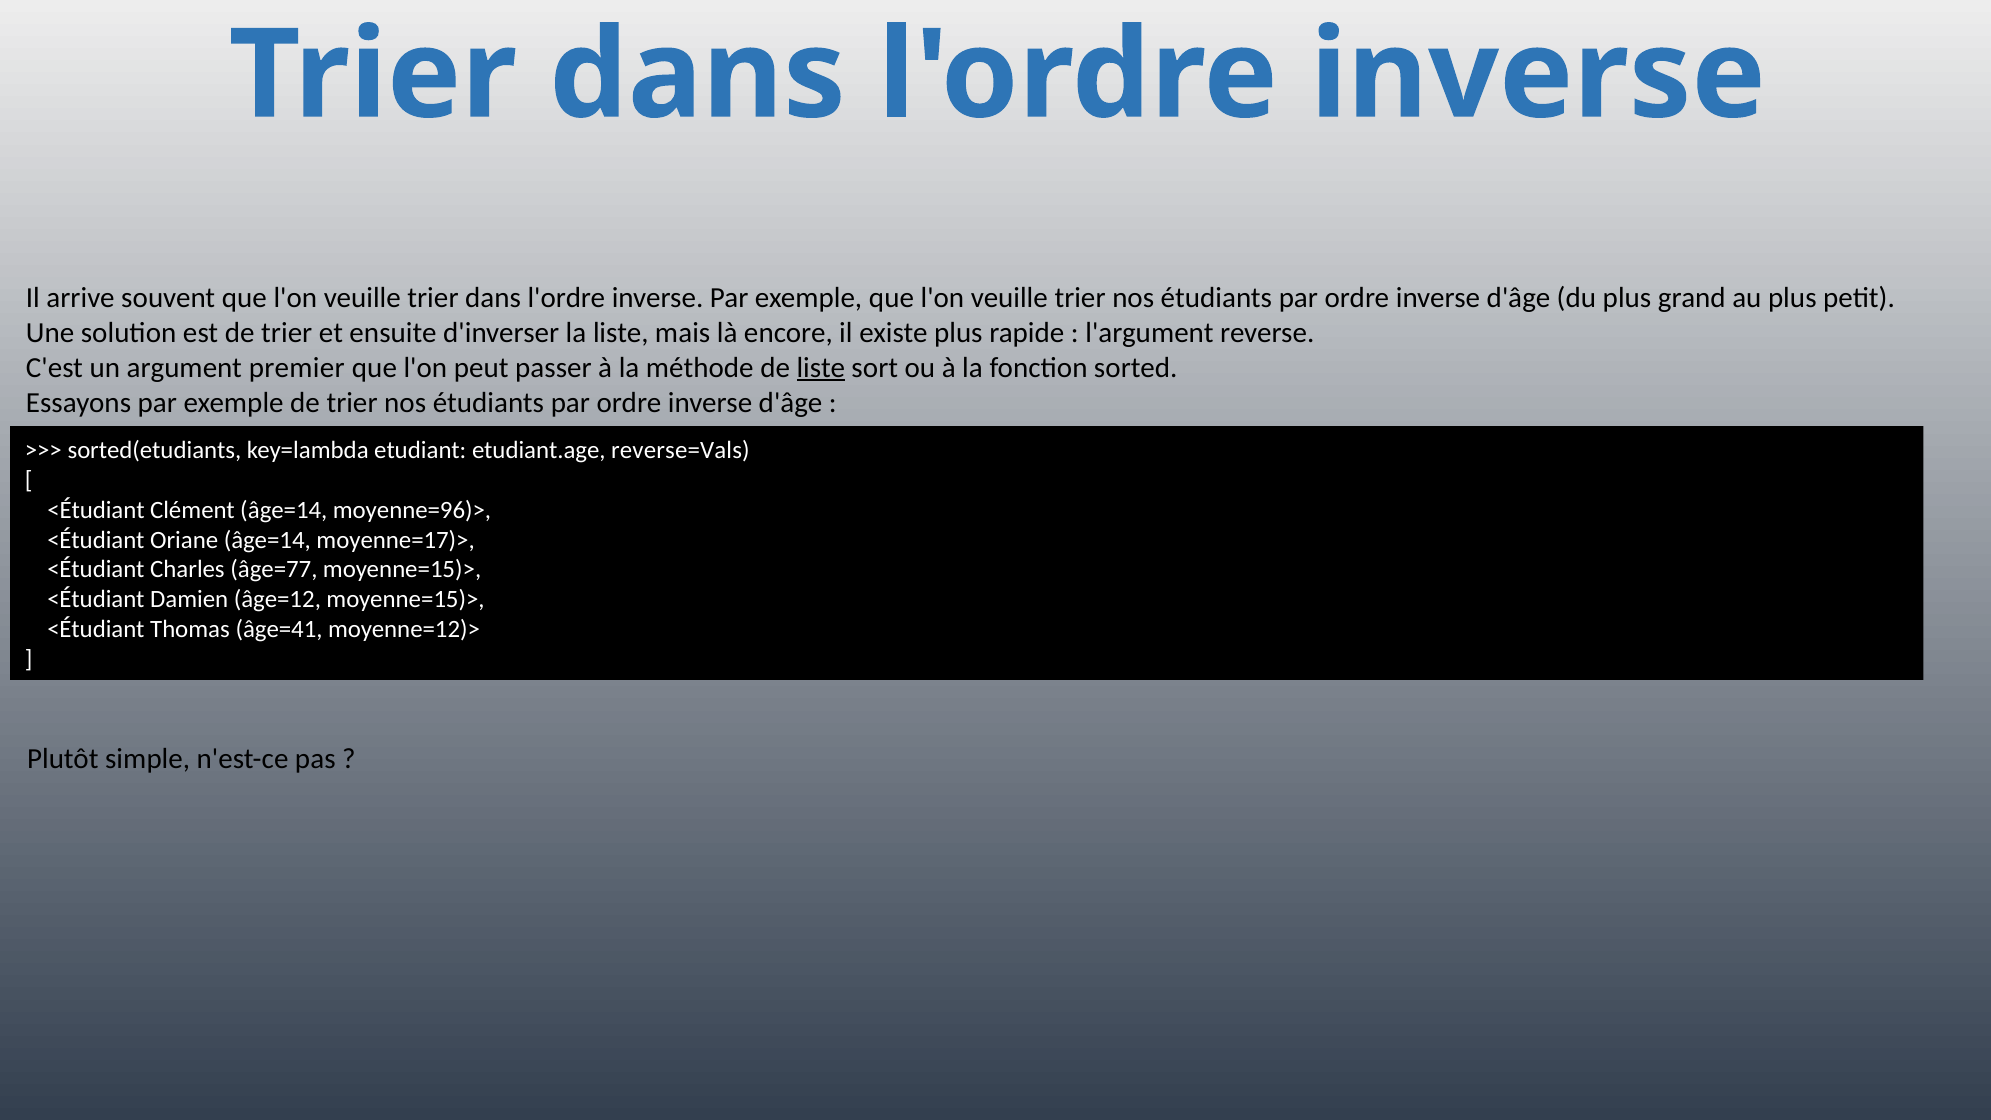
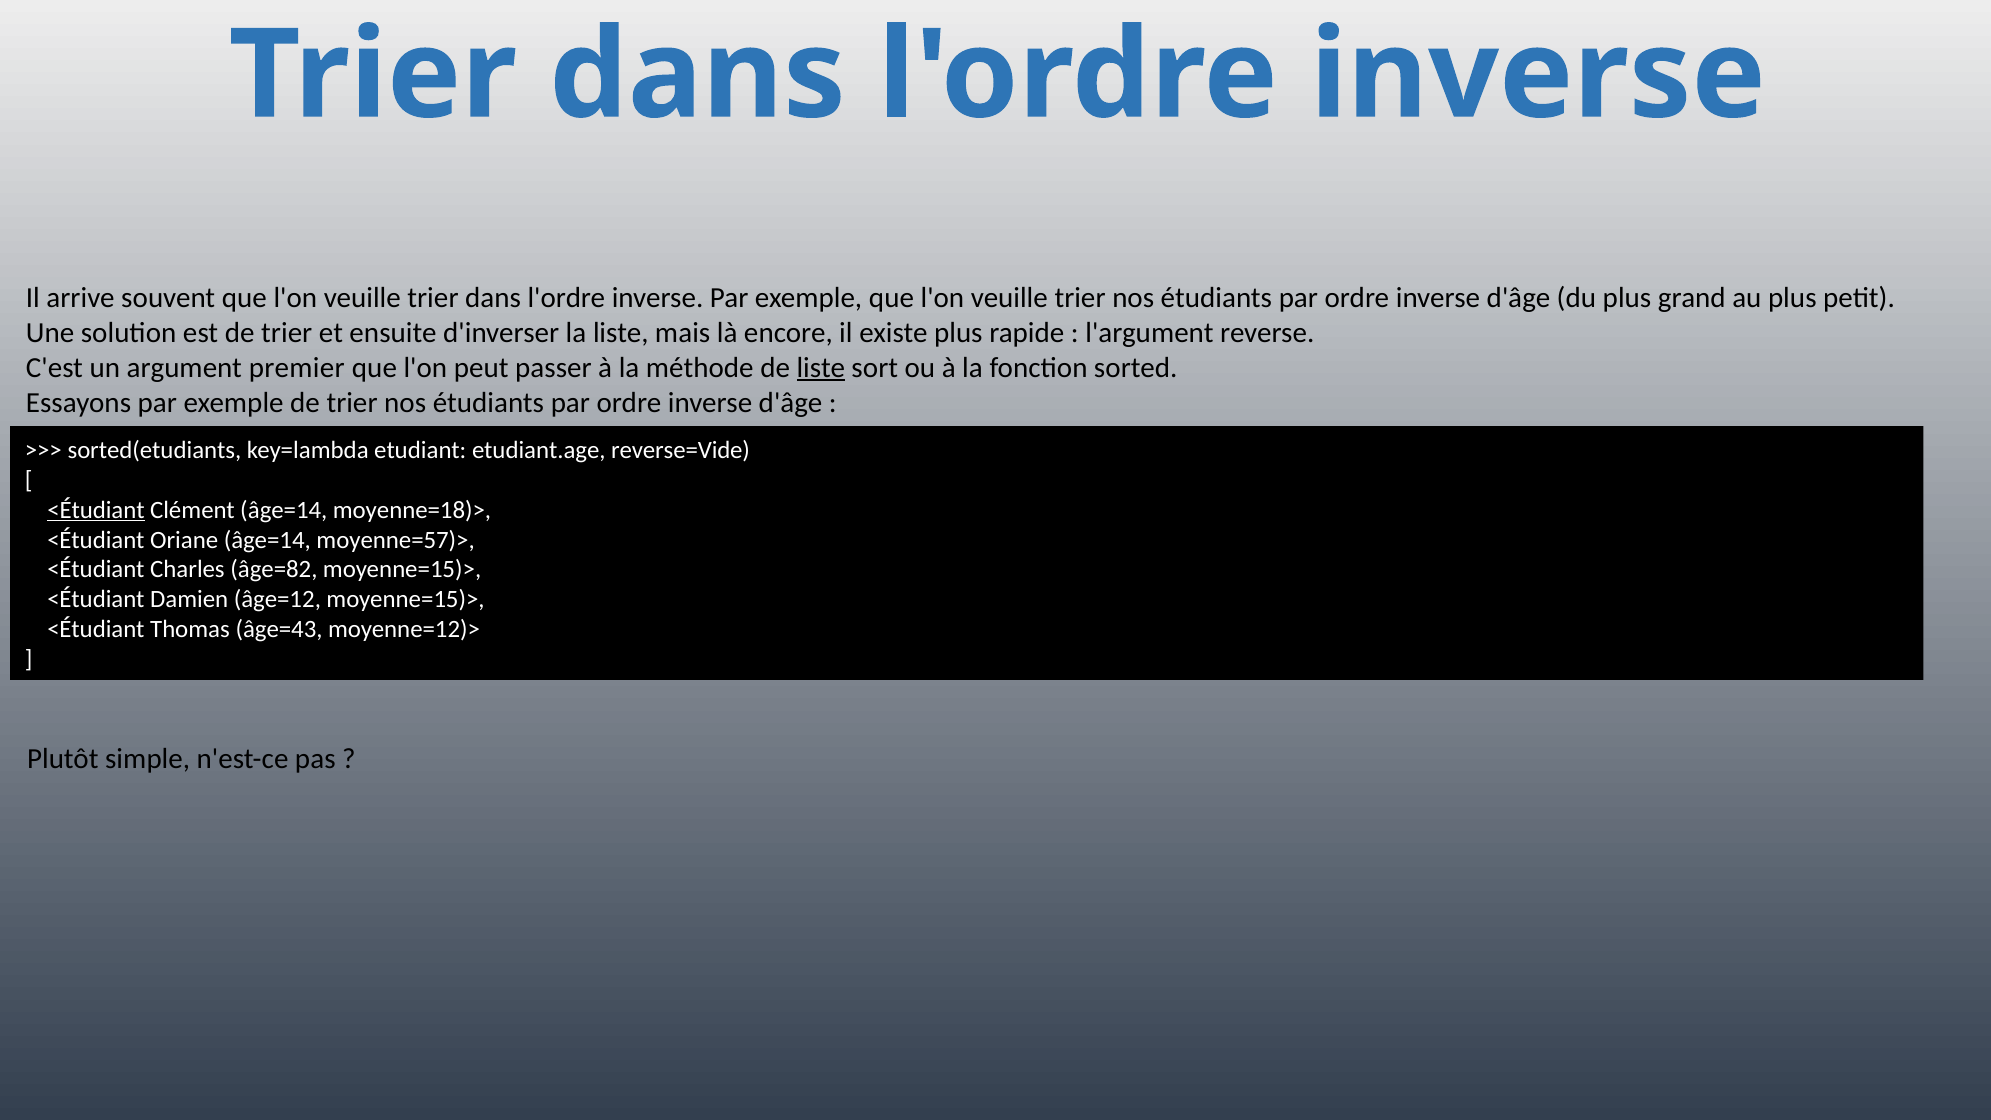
reverse=Vals: reverse=Vals -> reverse=Vide
<Étudiant at (96, 510) underline: none -> present
moyenne=96)>: moyenne=96)> -> moyenne=18)>
moyenne=17)>: moyenne=17)> -> moyenne=57)>
âge=77: âge=77 -> âge=82
âge=41: âge=41 -> âge=43
